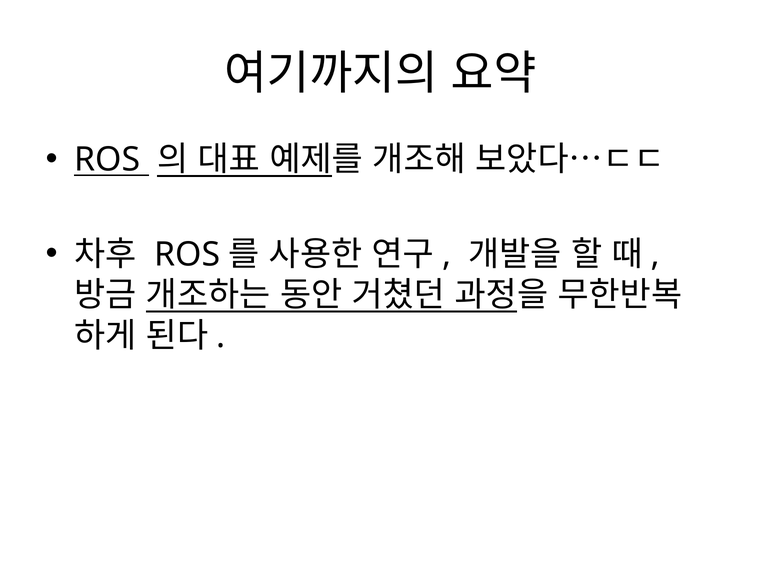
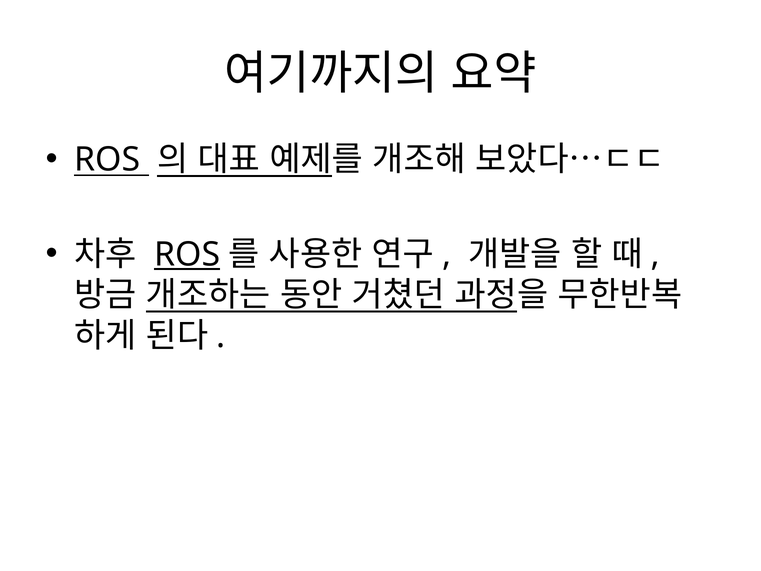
ROS at (187, 254) underline: none -> present
